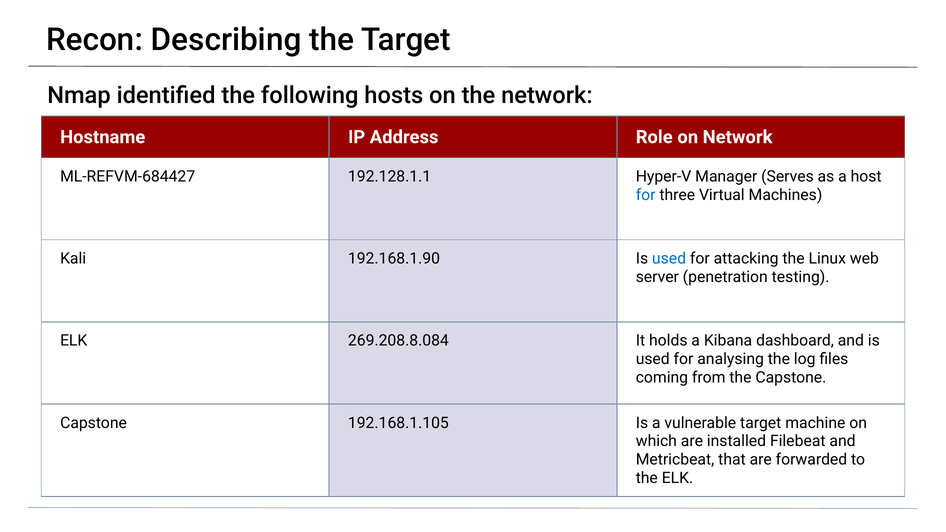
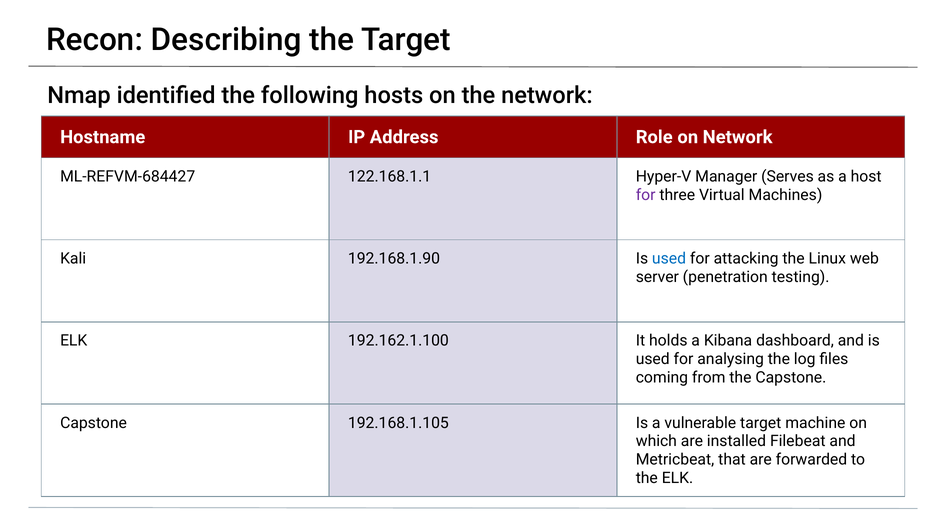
192.128.1.1: 192.128.1.1 -> 122.168.1.1
for at (646, 195) colour: blue -> purple
269.208.8.084: 269.208.8.084 -> 192.162.1.100
